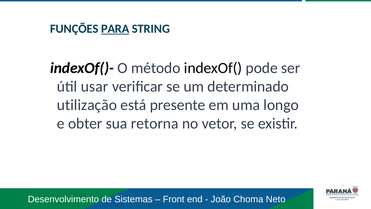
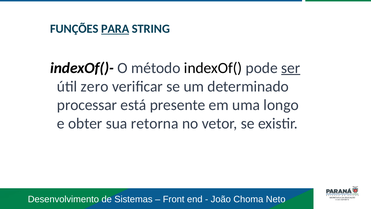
ser underline: none -> present
usar: usar -> zero
utilização: utilização -> processar
